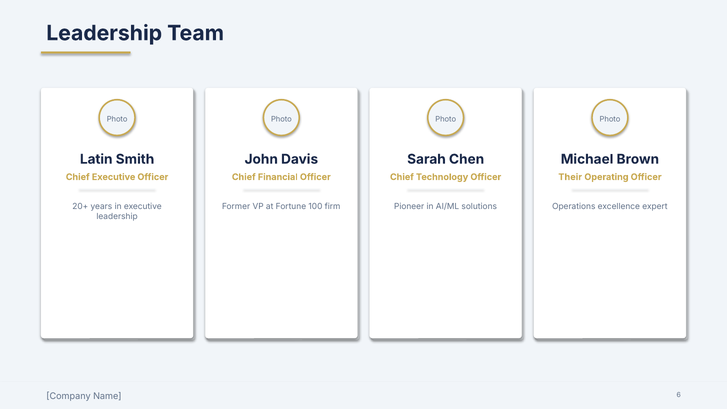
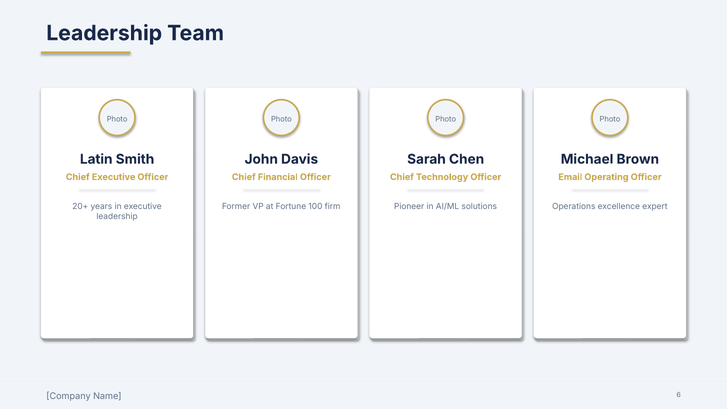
Their: Their -> Email
